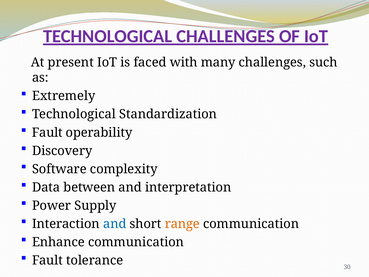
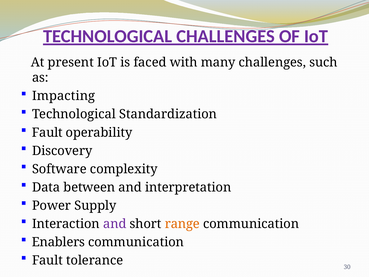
Extremely: Extremely -> Impacting
and at (115, 224) colour: blue -> purple
Enhance: Enhance -> Enablers
